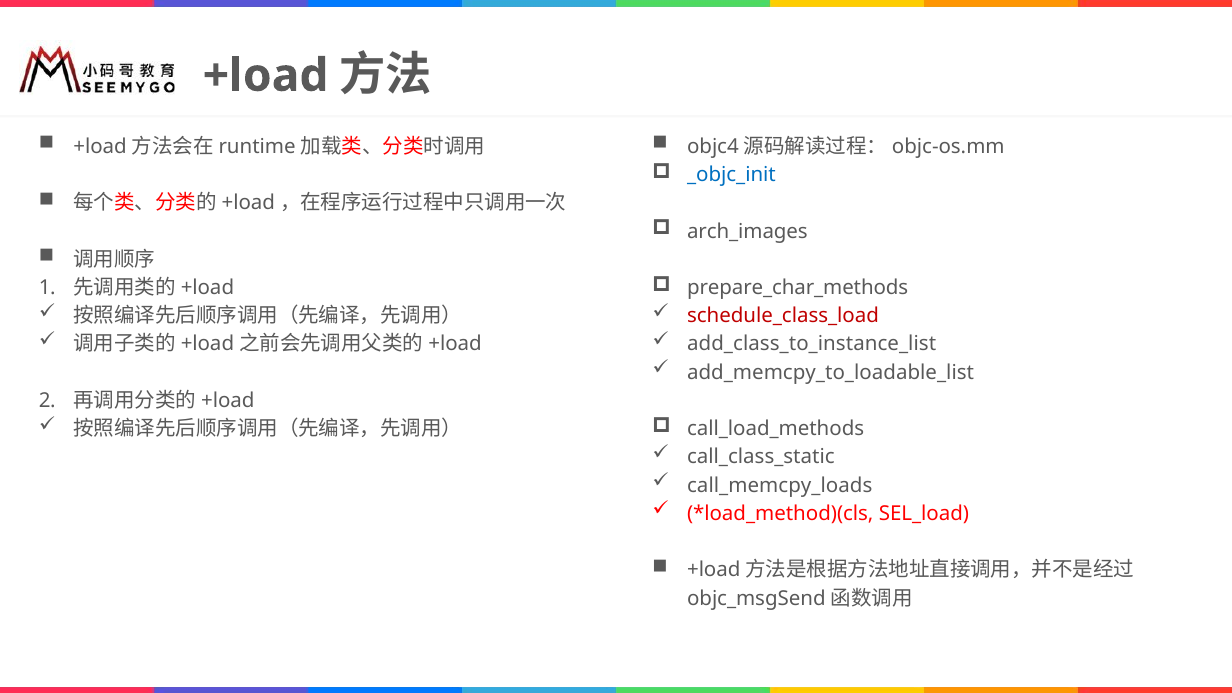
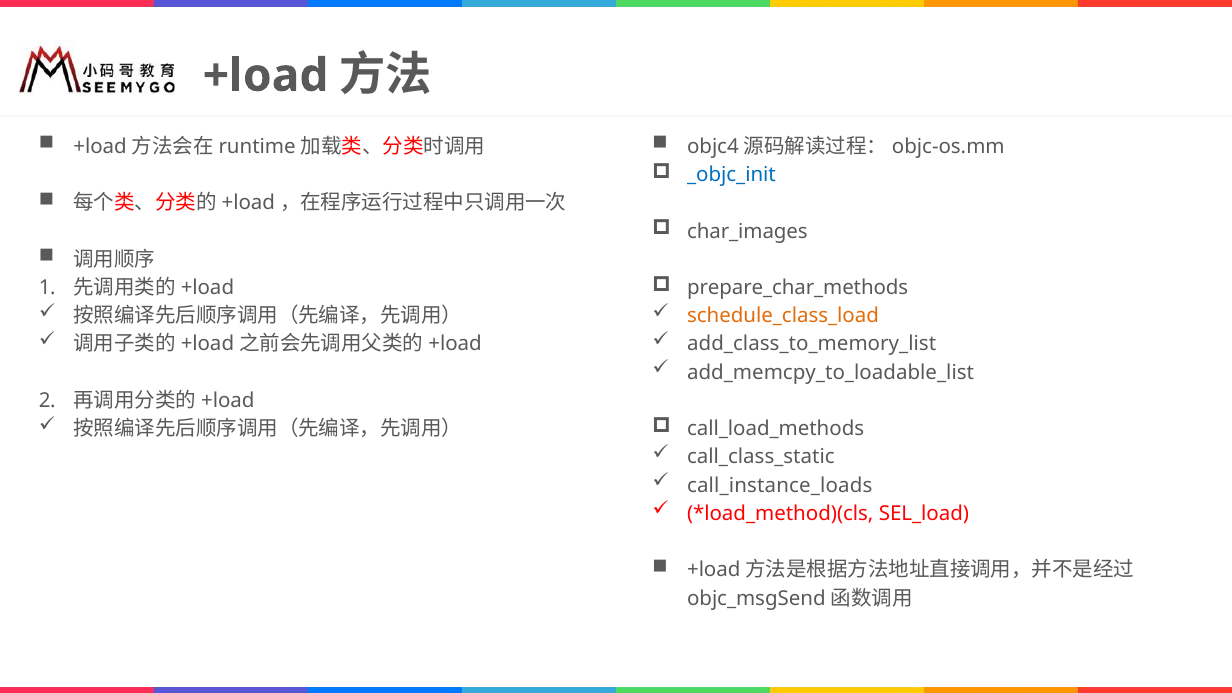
arch_images: arch_images -> char_images
schedule_class_load colour: red -> orange
add_class_to_instance_list: add_class_to_instance_list -> add_class_to_memory_list
call_memcpy_loads: call_memcpy_loads -> call_instance_loads
